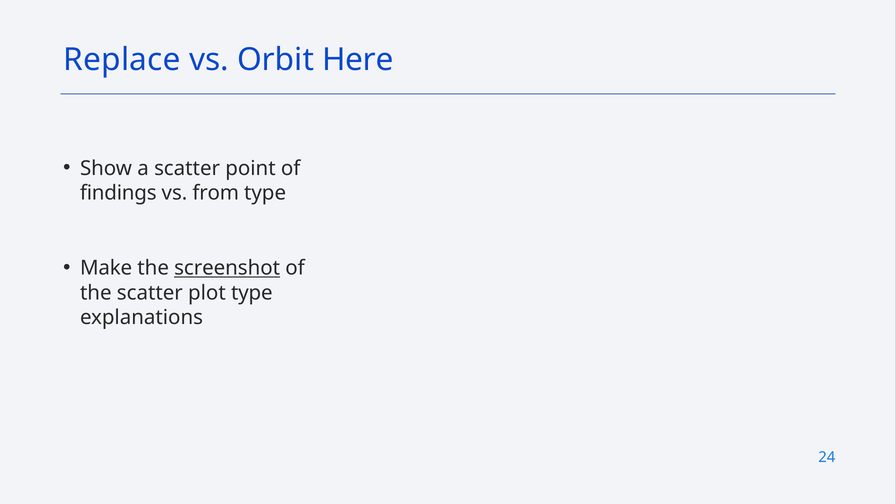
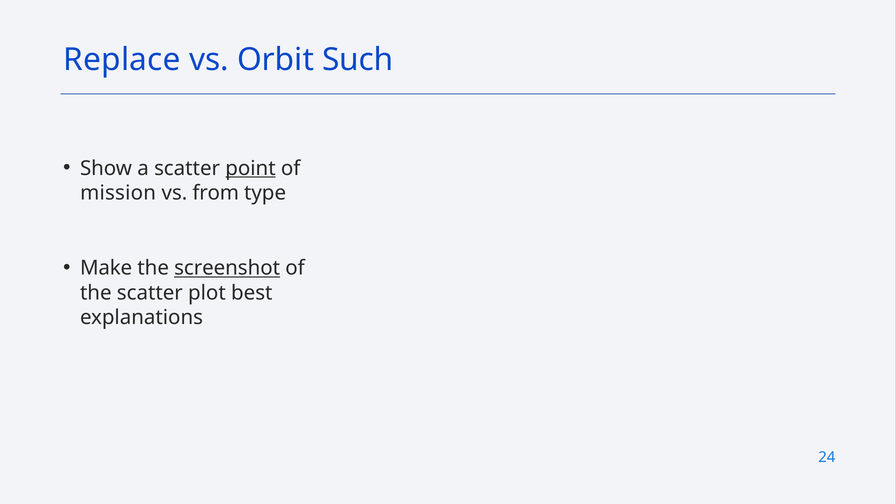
Here: Here -> Such
point underline: none -> present
findings: findings -> mission
plot type: type -> best
